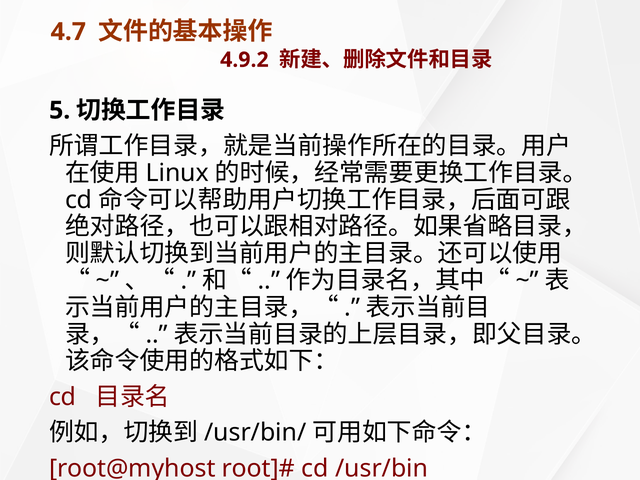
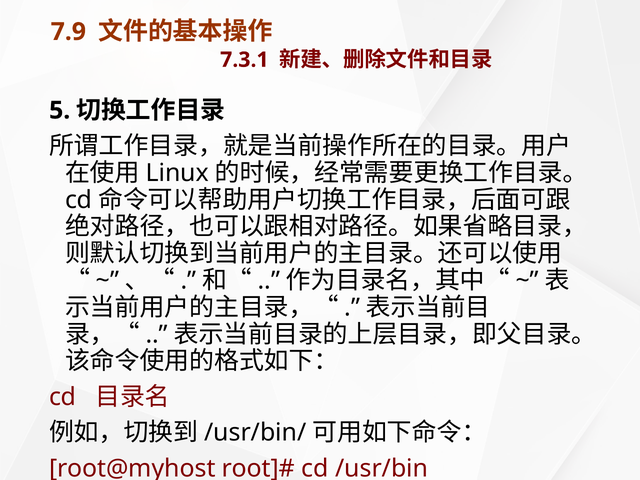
4.7: 4.7 -> 7.9
4.9.2: 4.9.2 -> 7.3.1
